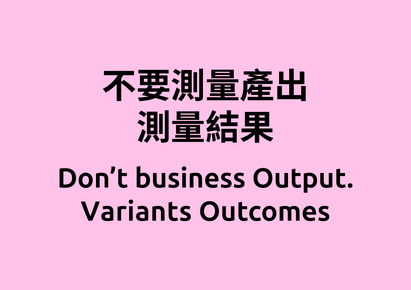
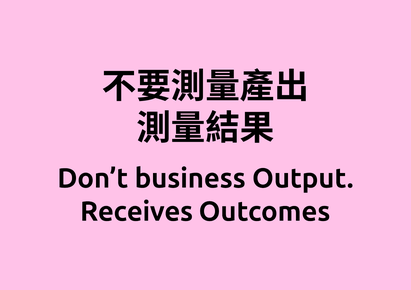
Variants: Variants -> Receives
